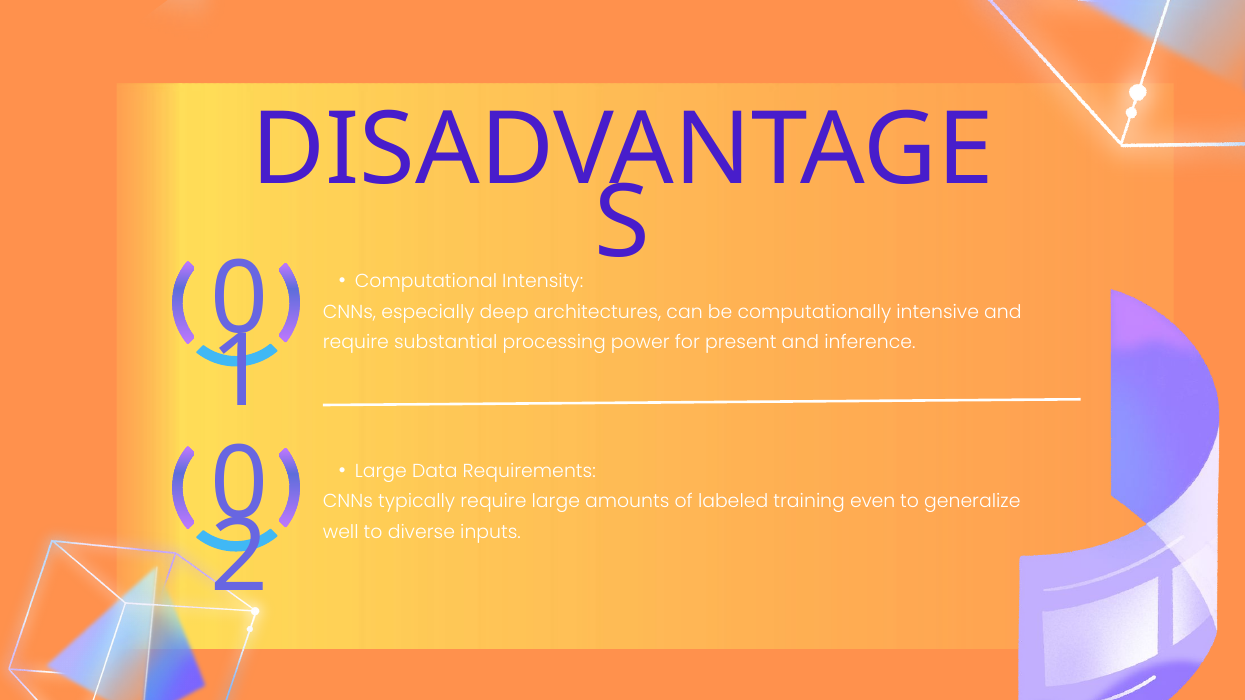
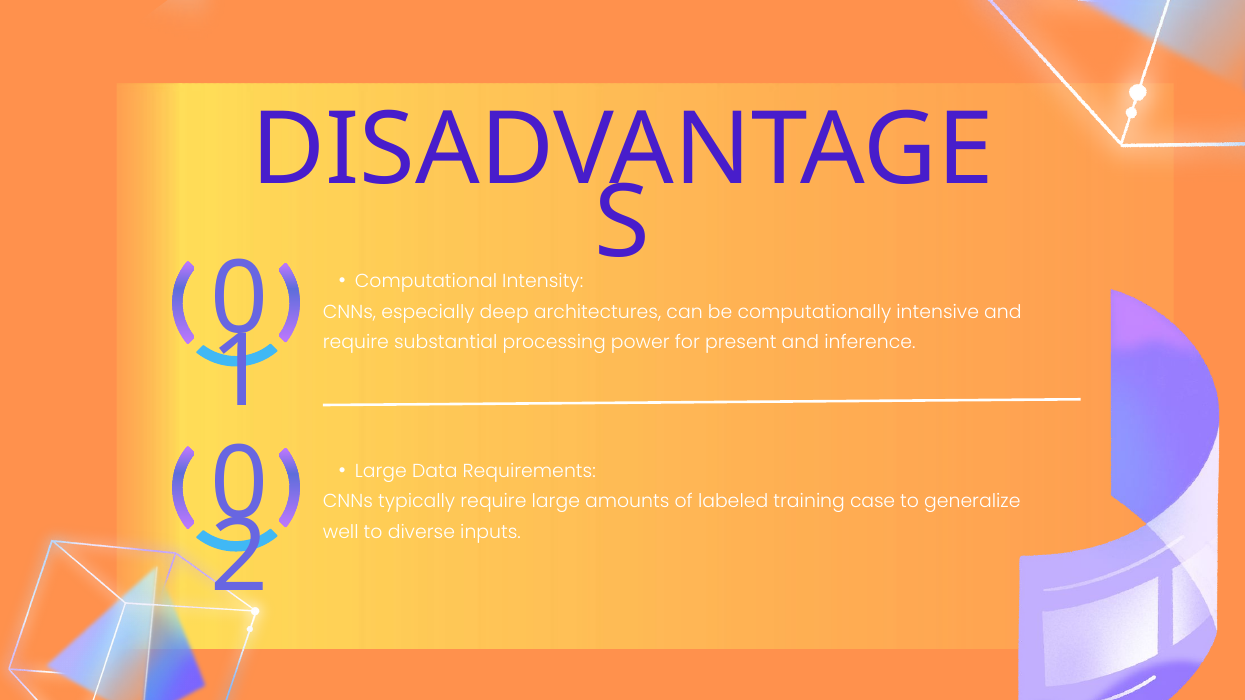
even: even -> case
